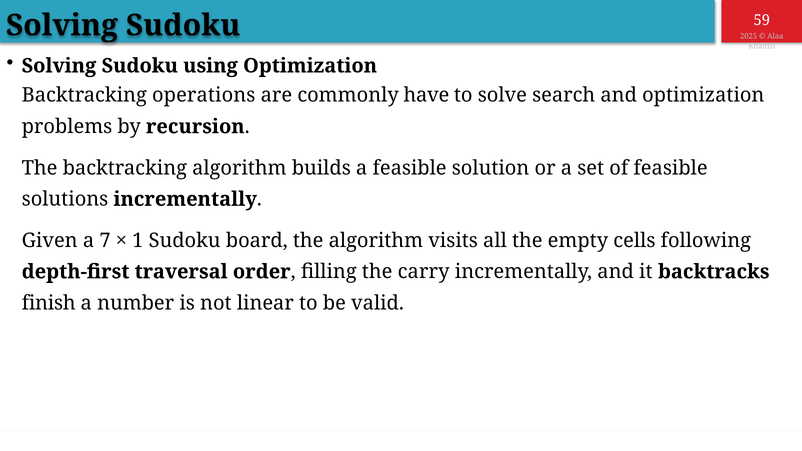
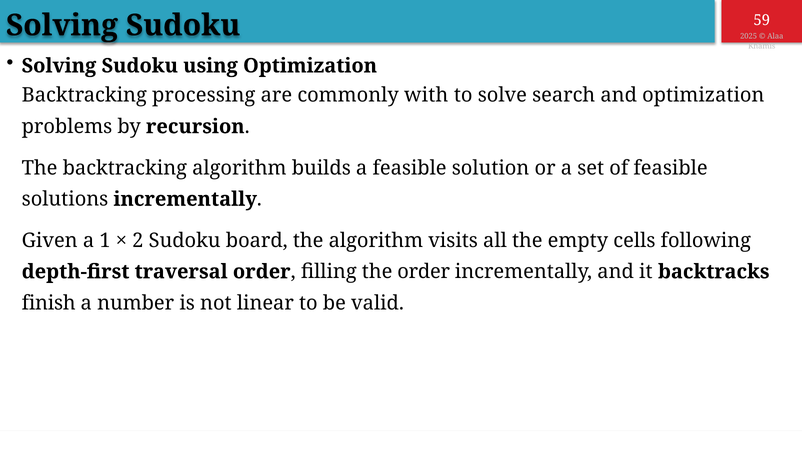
operations: operations -> processing
have: have -> with
7: 7 -> 1
1: 1 -> 2
the carry: carry -> order
